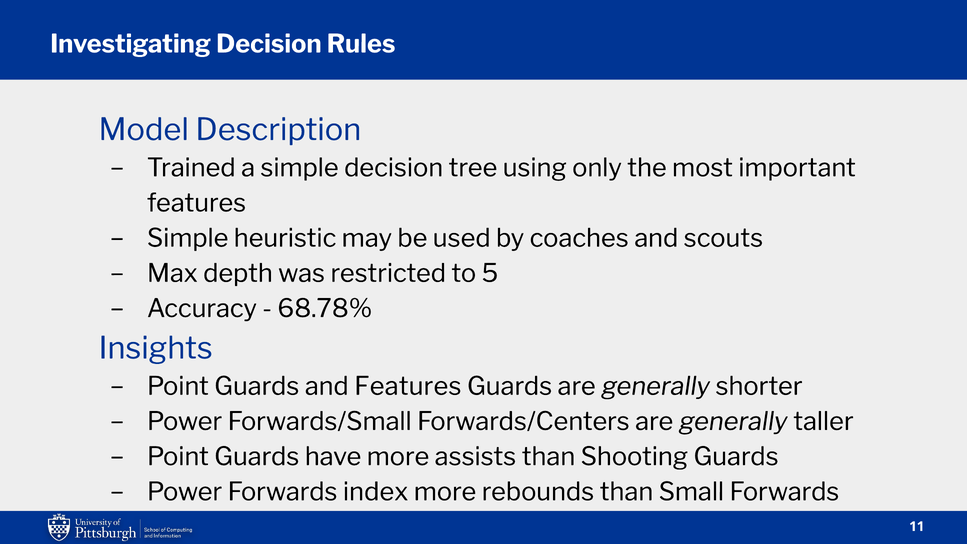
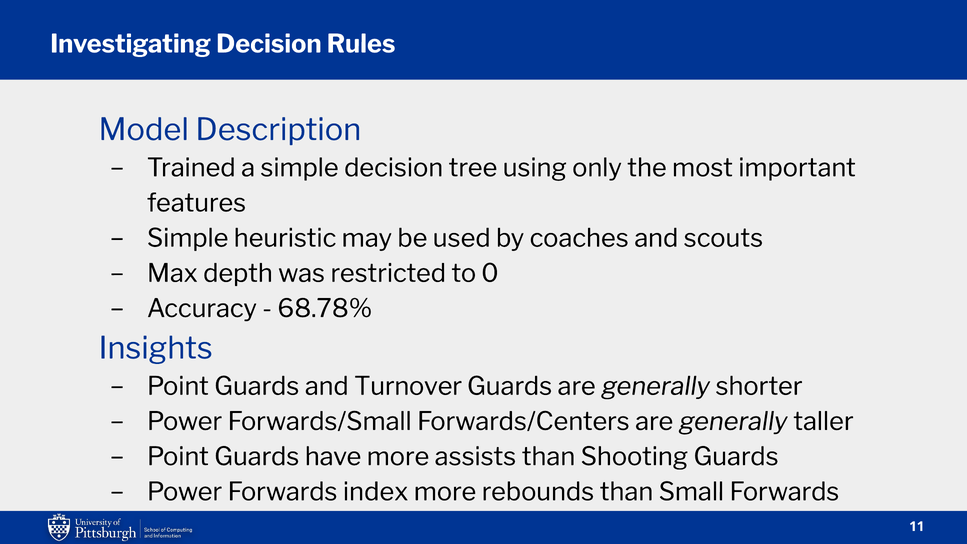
5: 5 -> 0
and Features: Features -> Turnover
